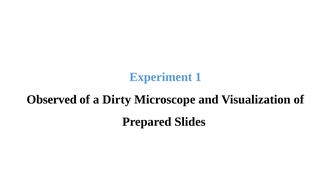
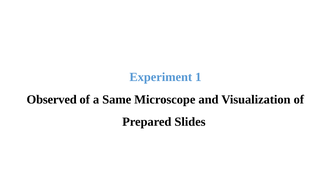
Dirty: Dirty -> Same
